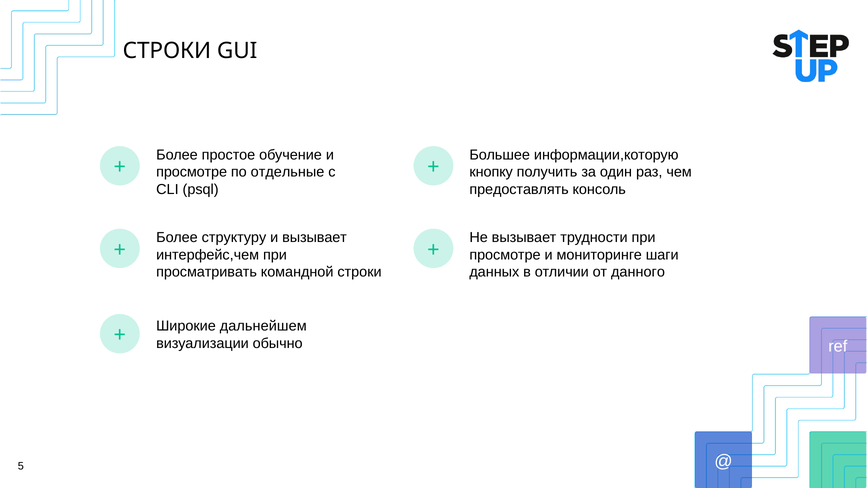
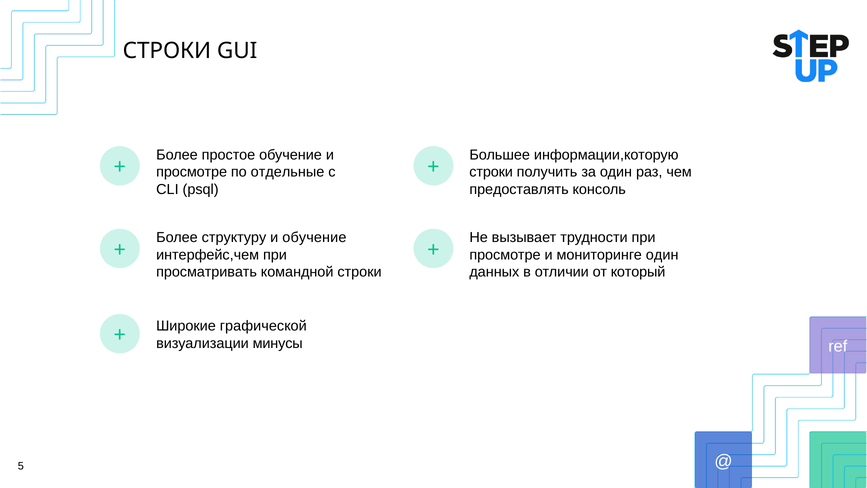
кнопку at (491, 172): кнопку -> строки
и вызывает: вызывает -> обучение
мониторинге шаги: шаги -> один
данного: данного -> который
дальнейшем: дальнейшем -> графической
обычно: обычно -> минусы
